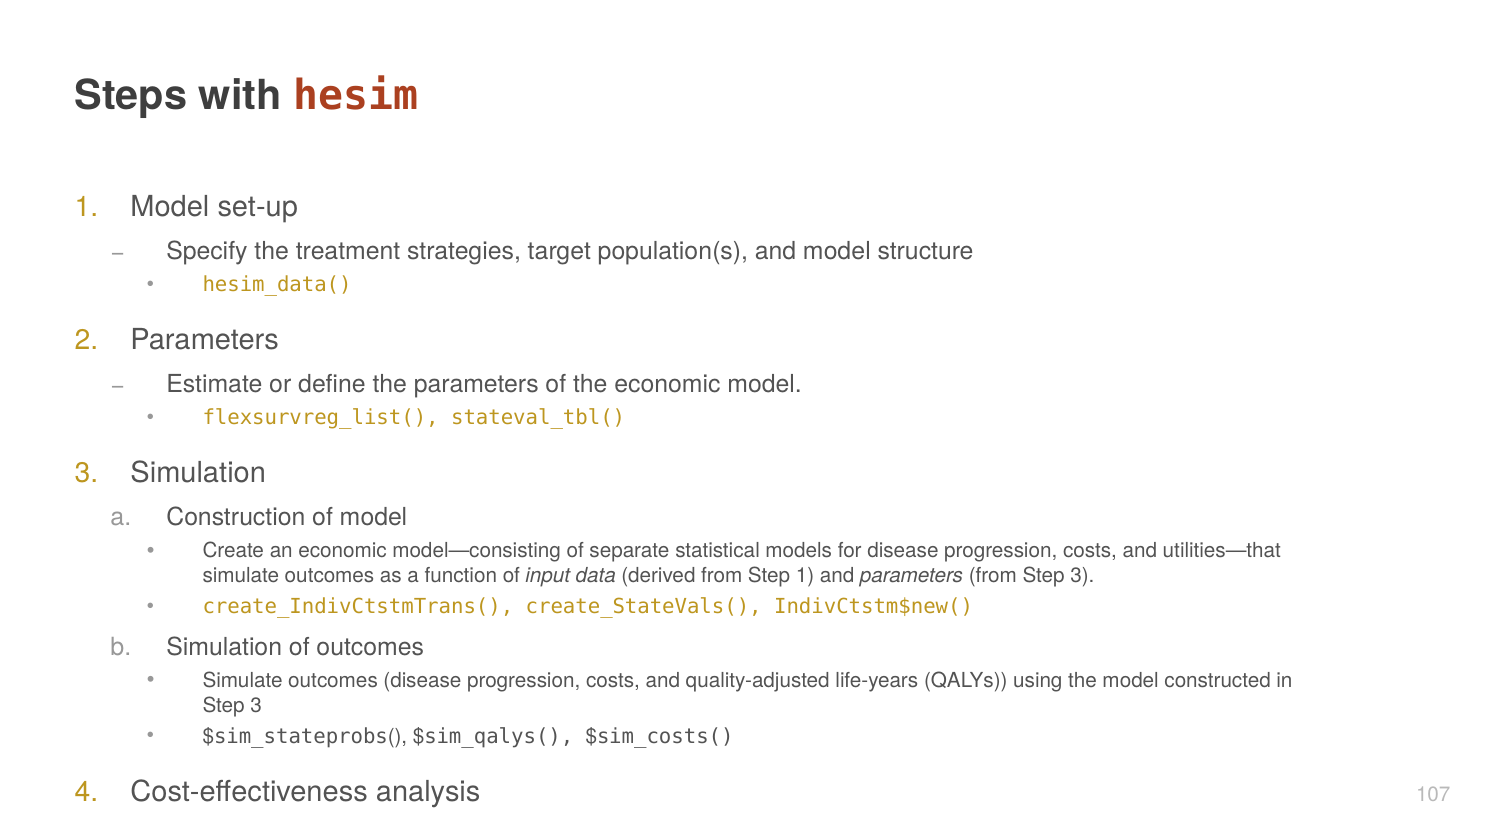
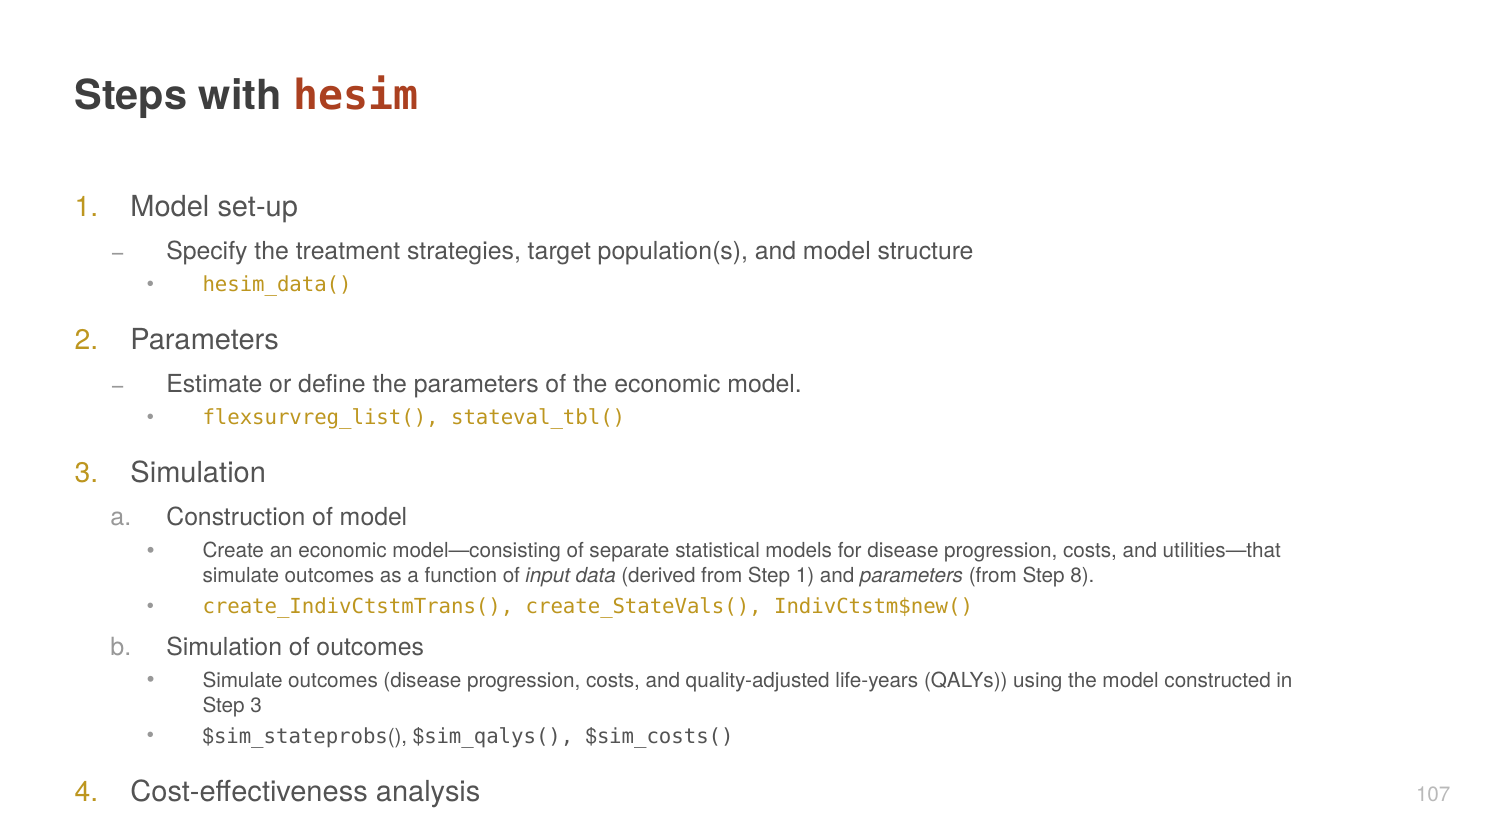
from Step 3: 3 -> 8
